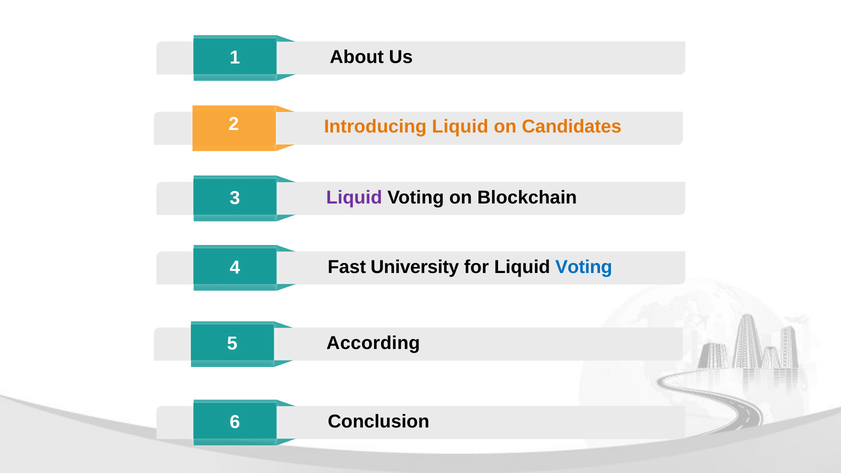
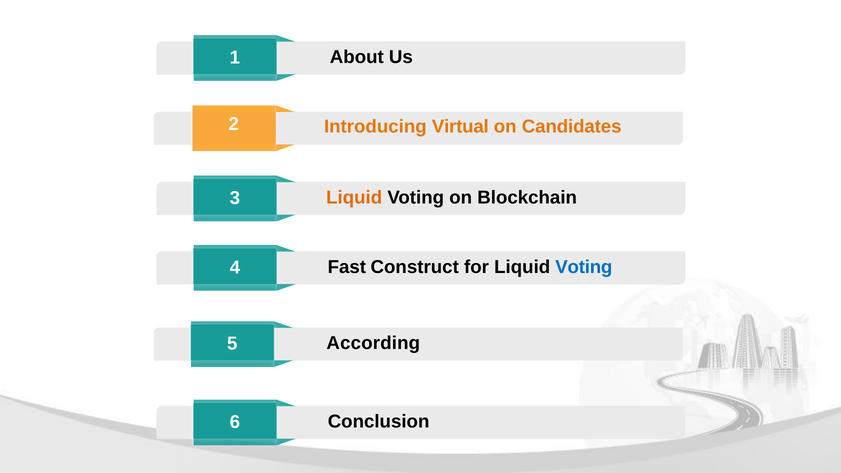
Introducing Liquid: Liquid -> Virtual
Liquid at (354, 197) colour: purple -> orange
University: University -> Construct
